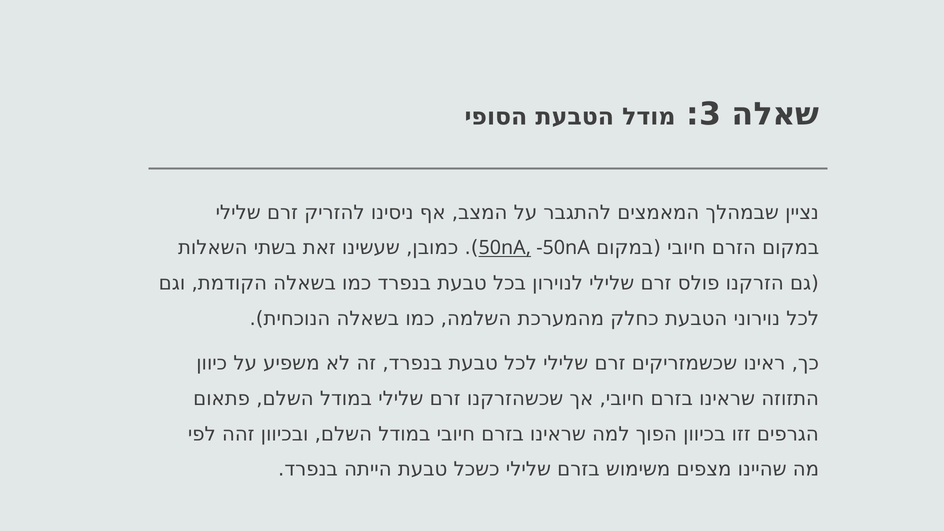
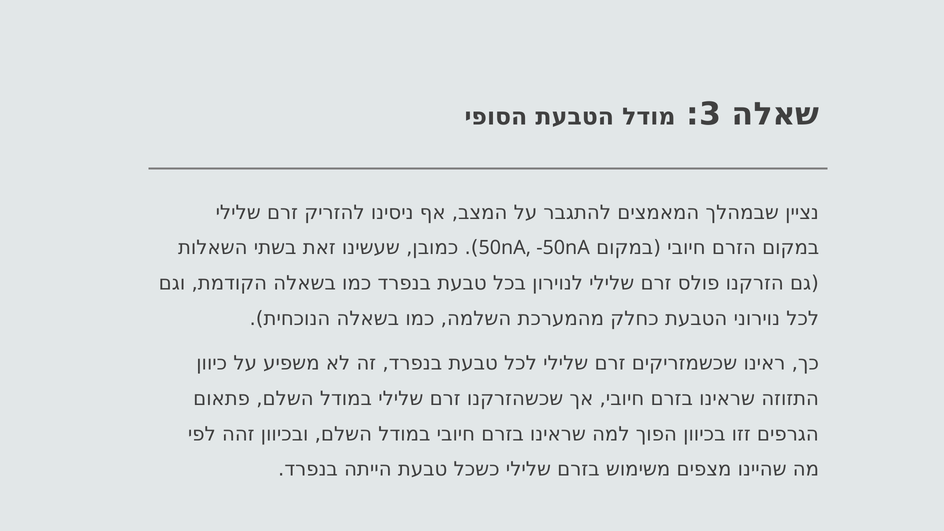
50nA underline: present -> none
